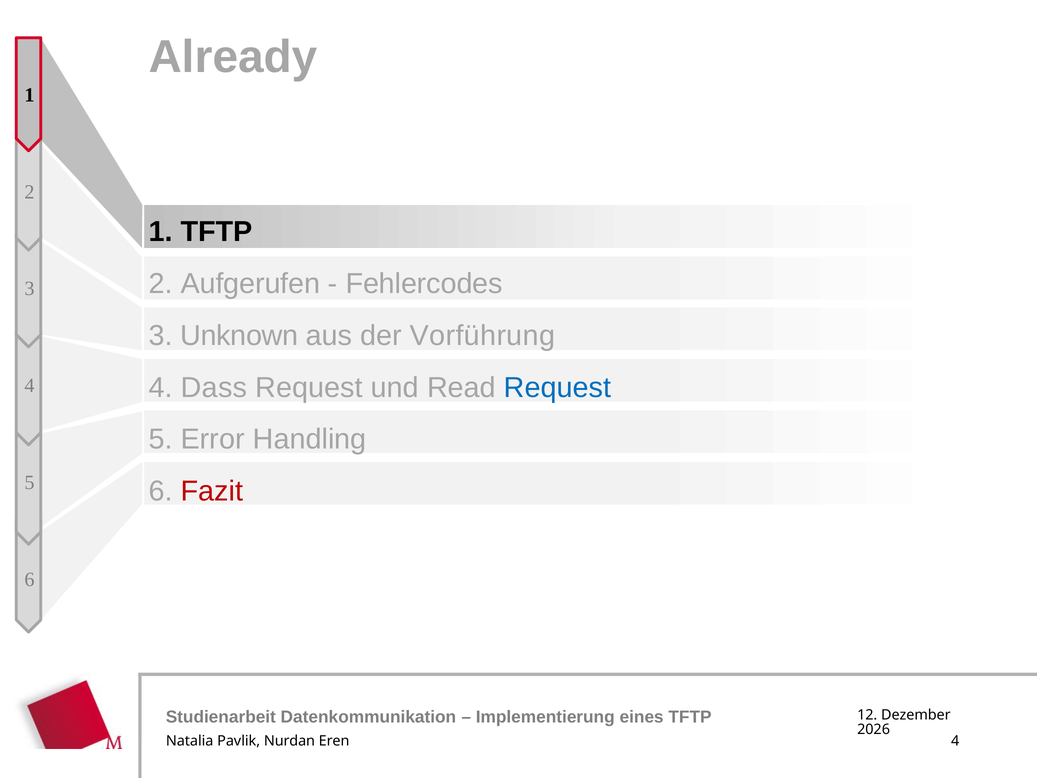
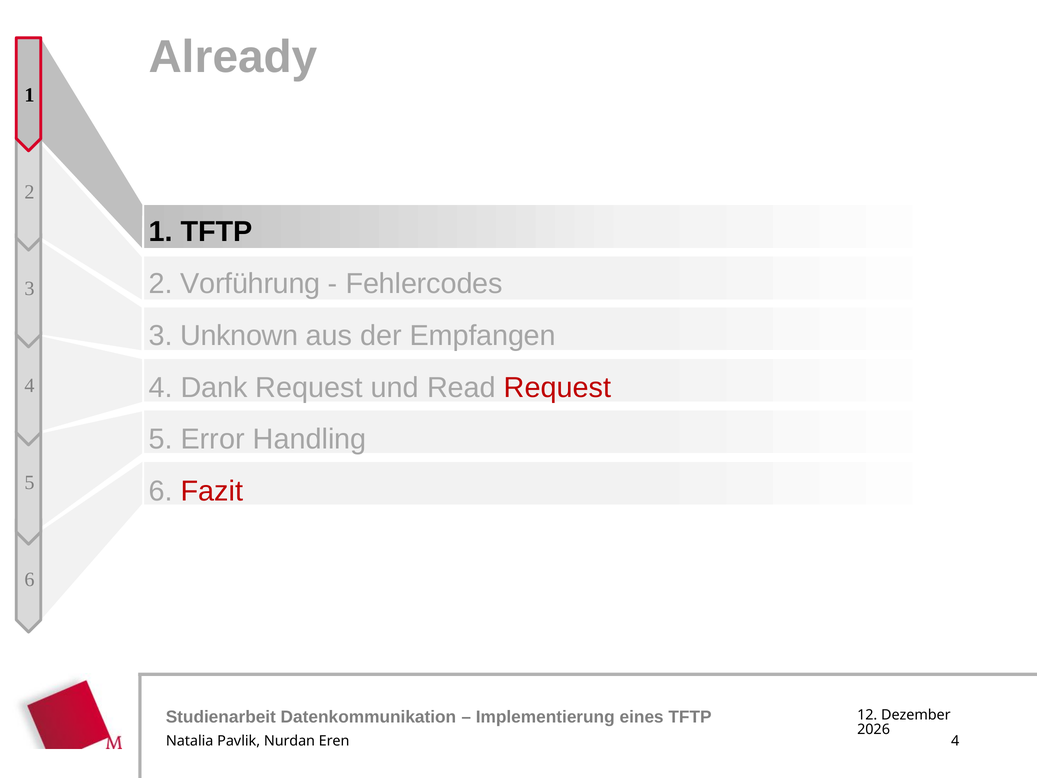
Aufgerufen: Aufgerufen -> Vorführung
Vorführung: Vorführung -> Empfangen
Dass: Dass -> Dank
Request at (558, 387) colour: blue -> red
